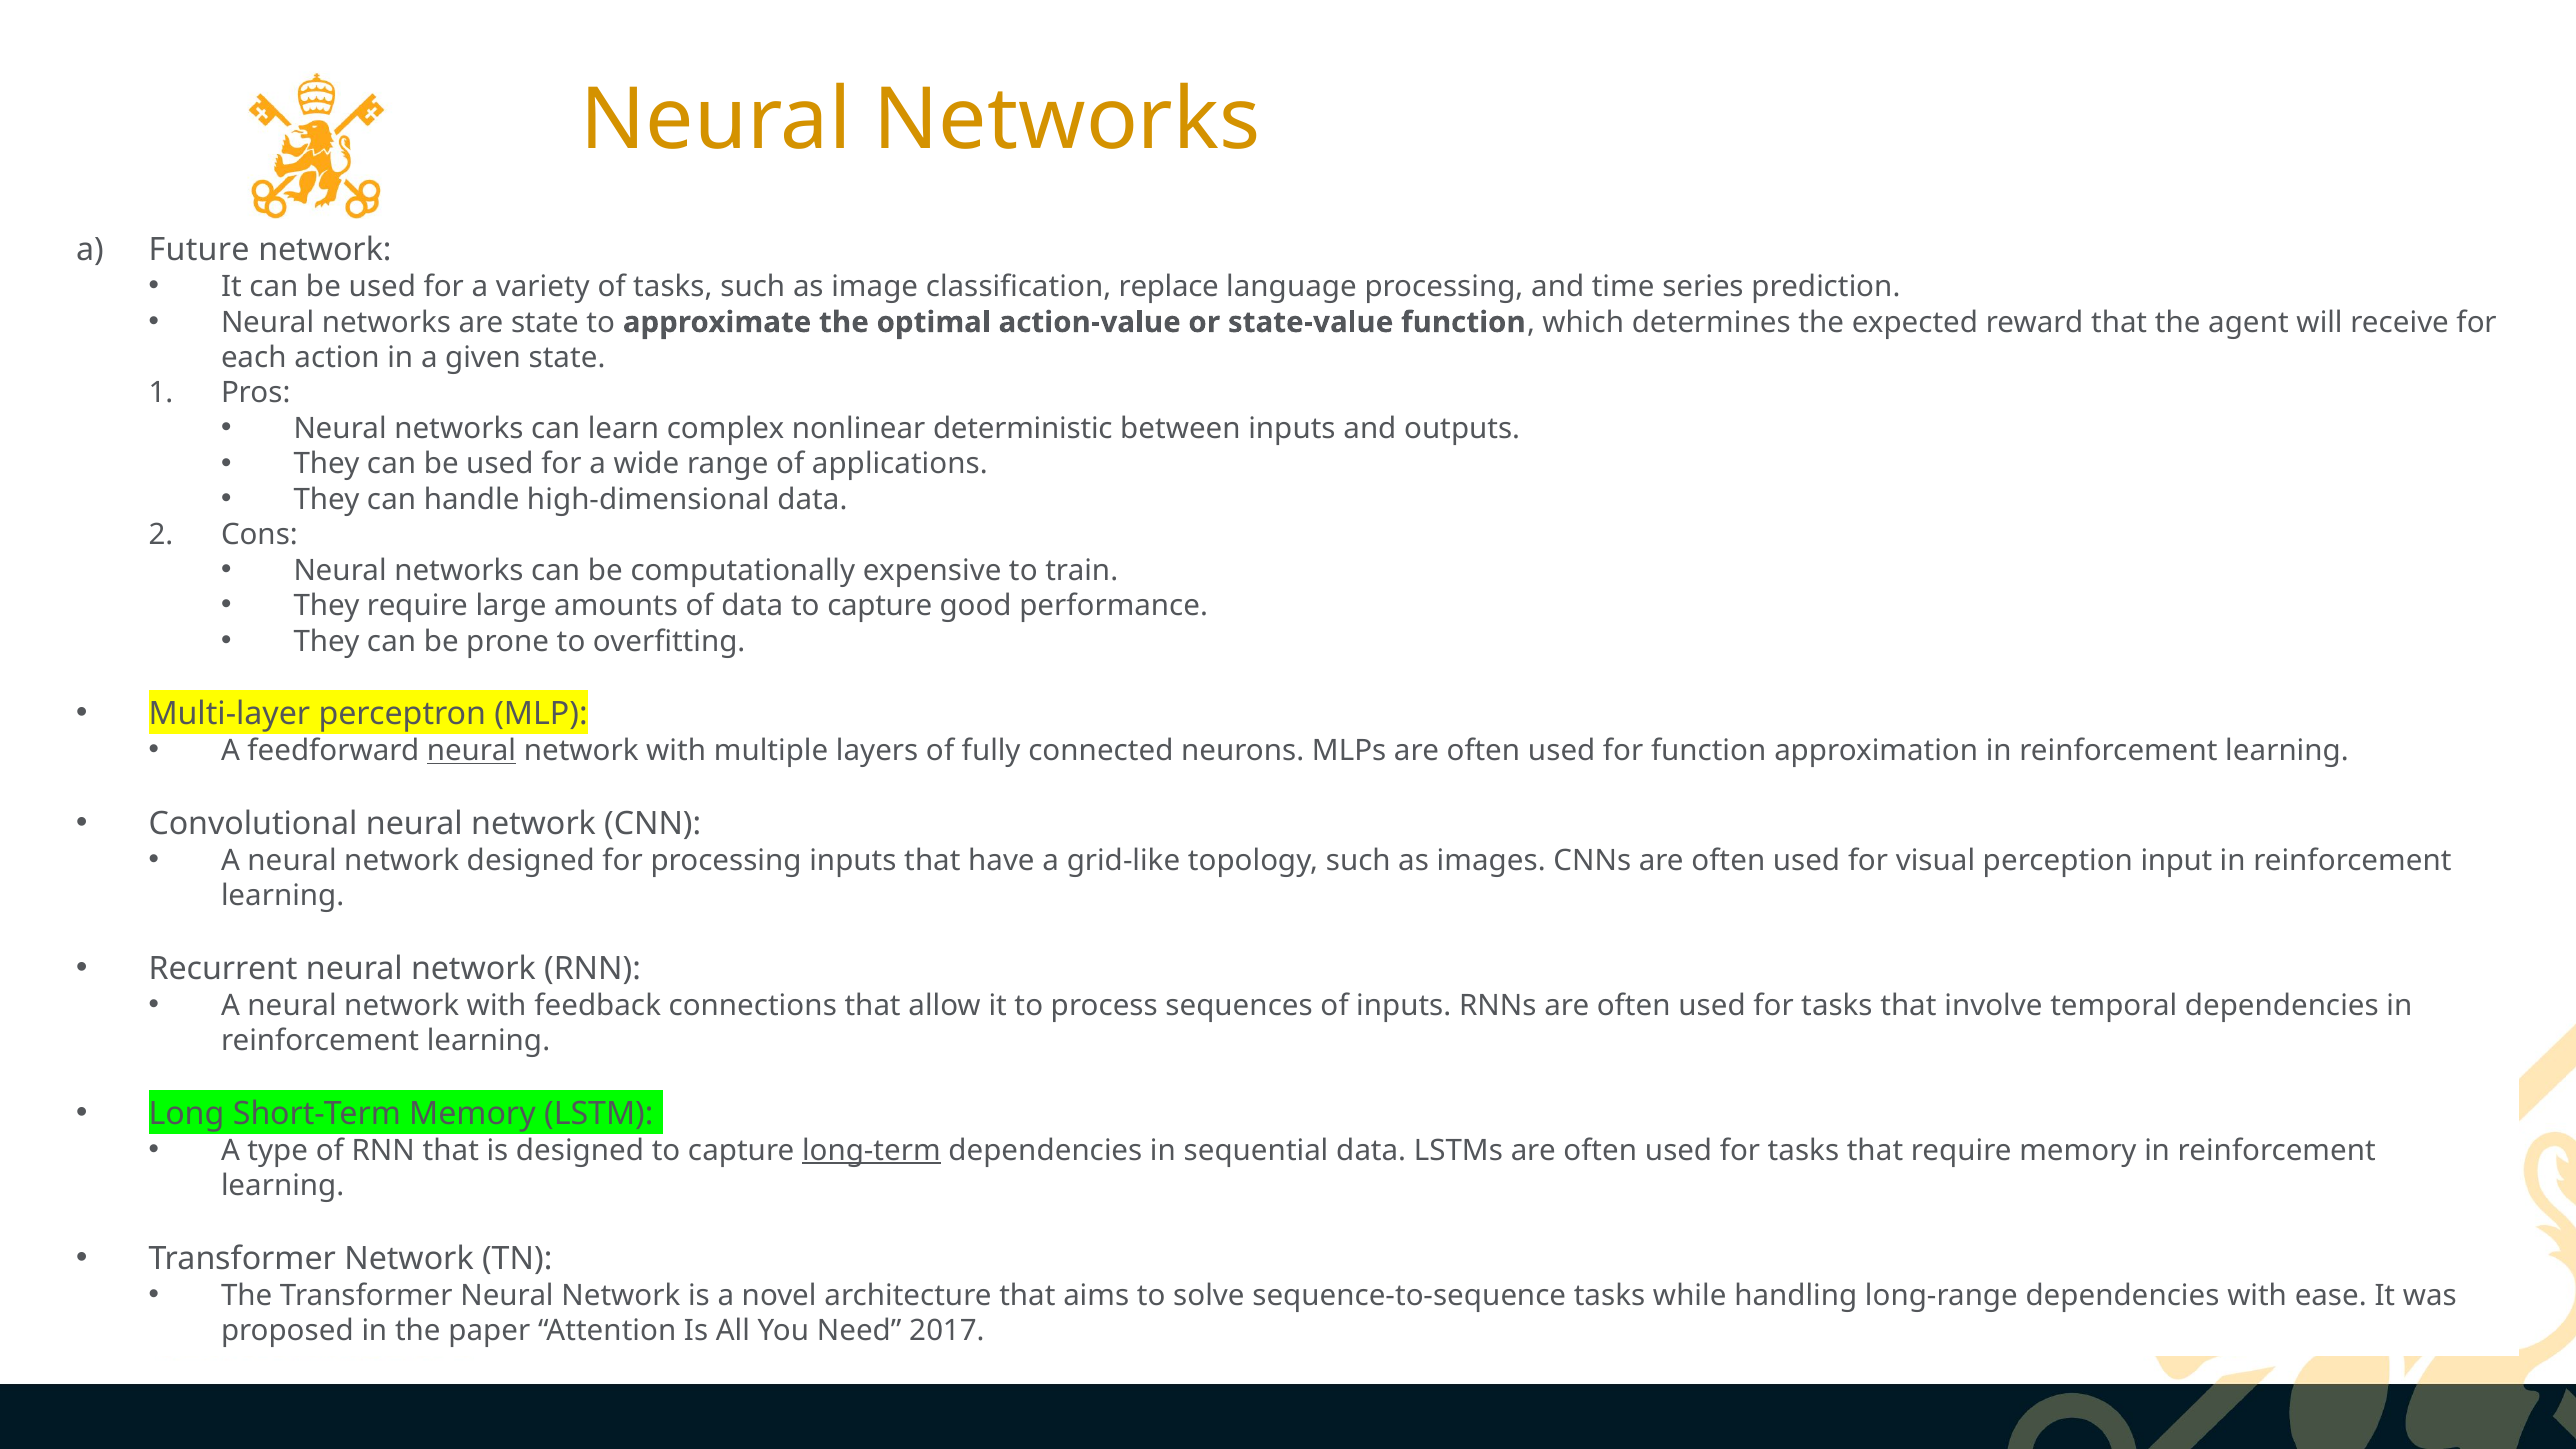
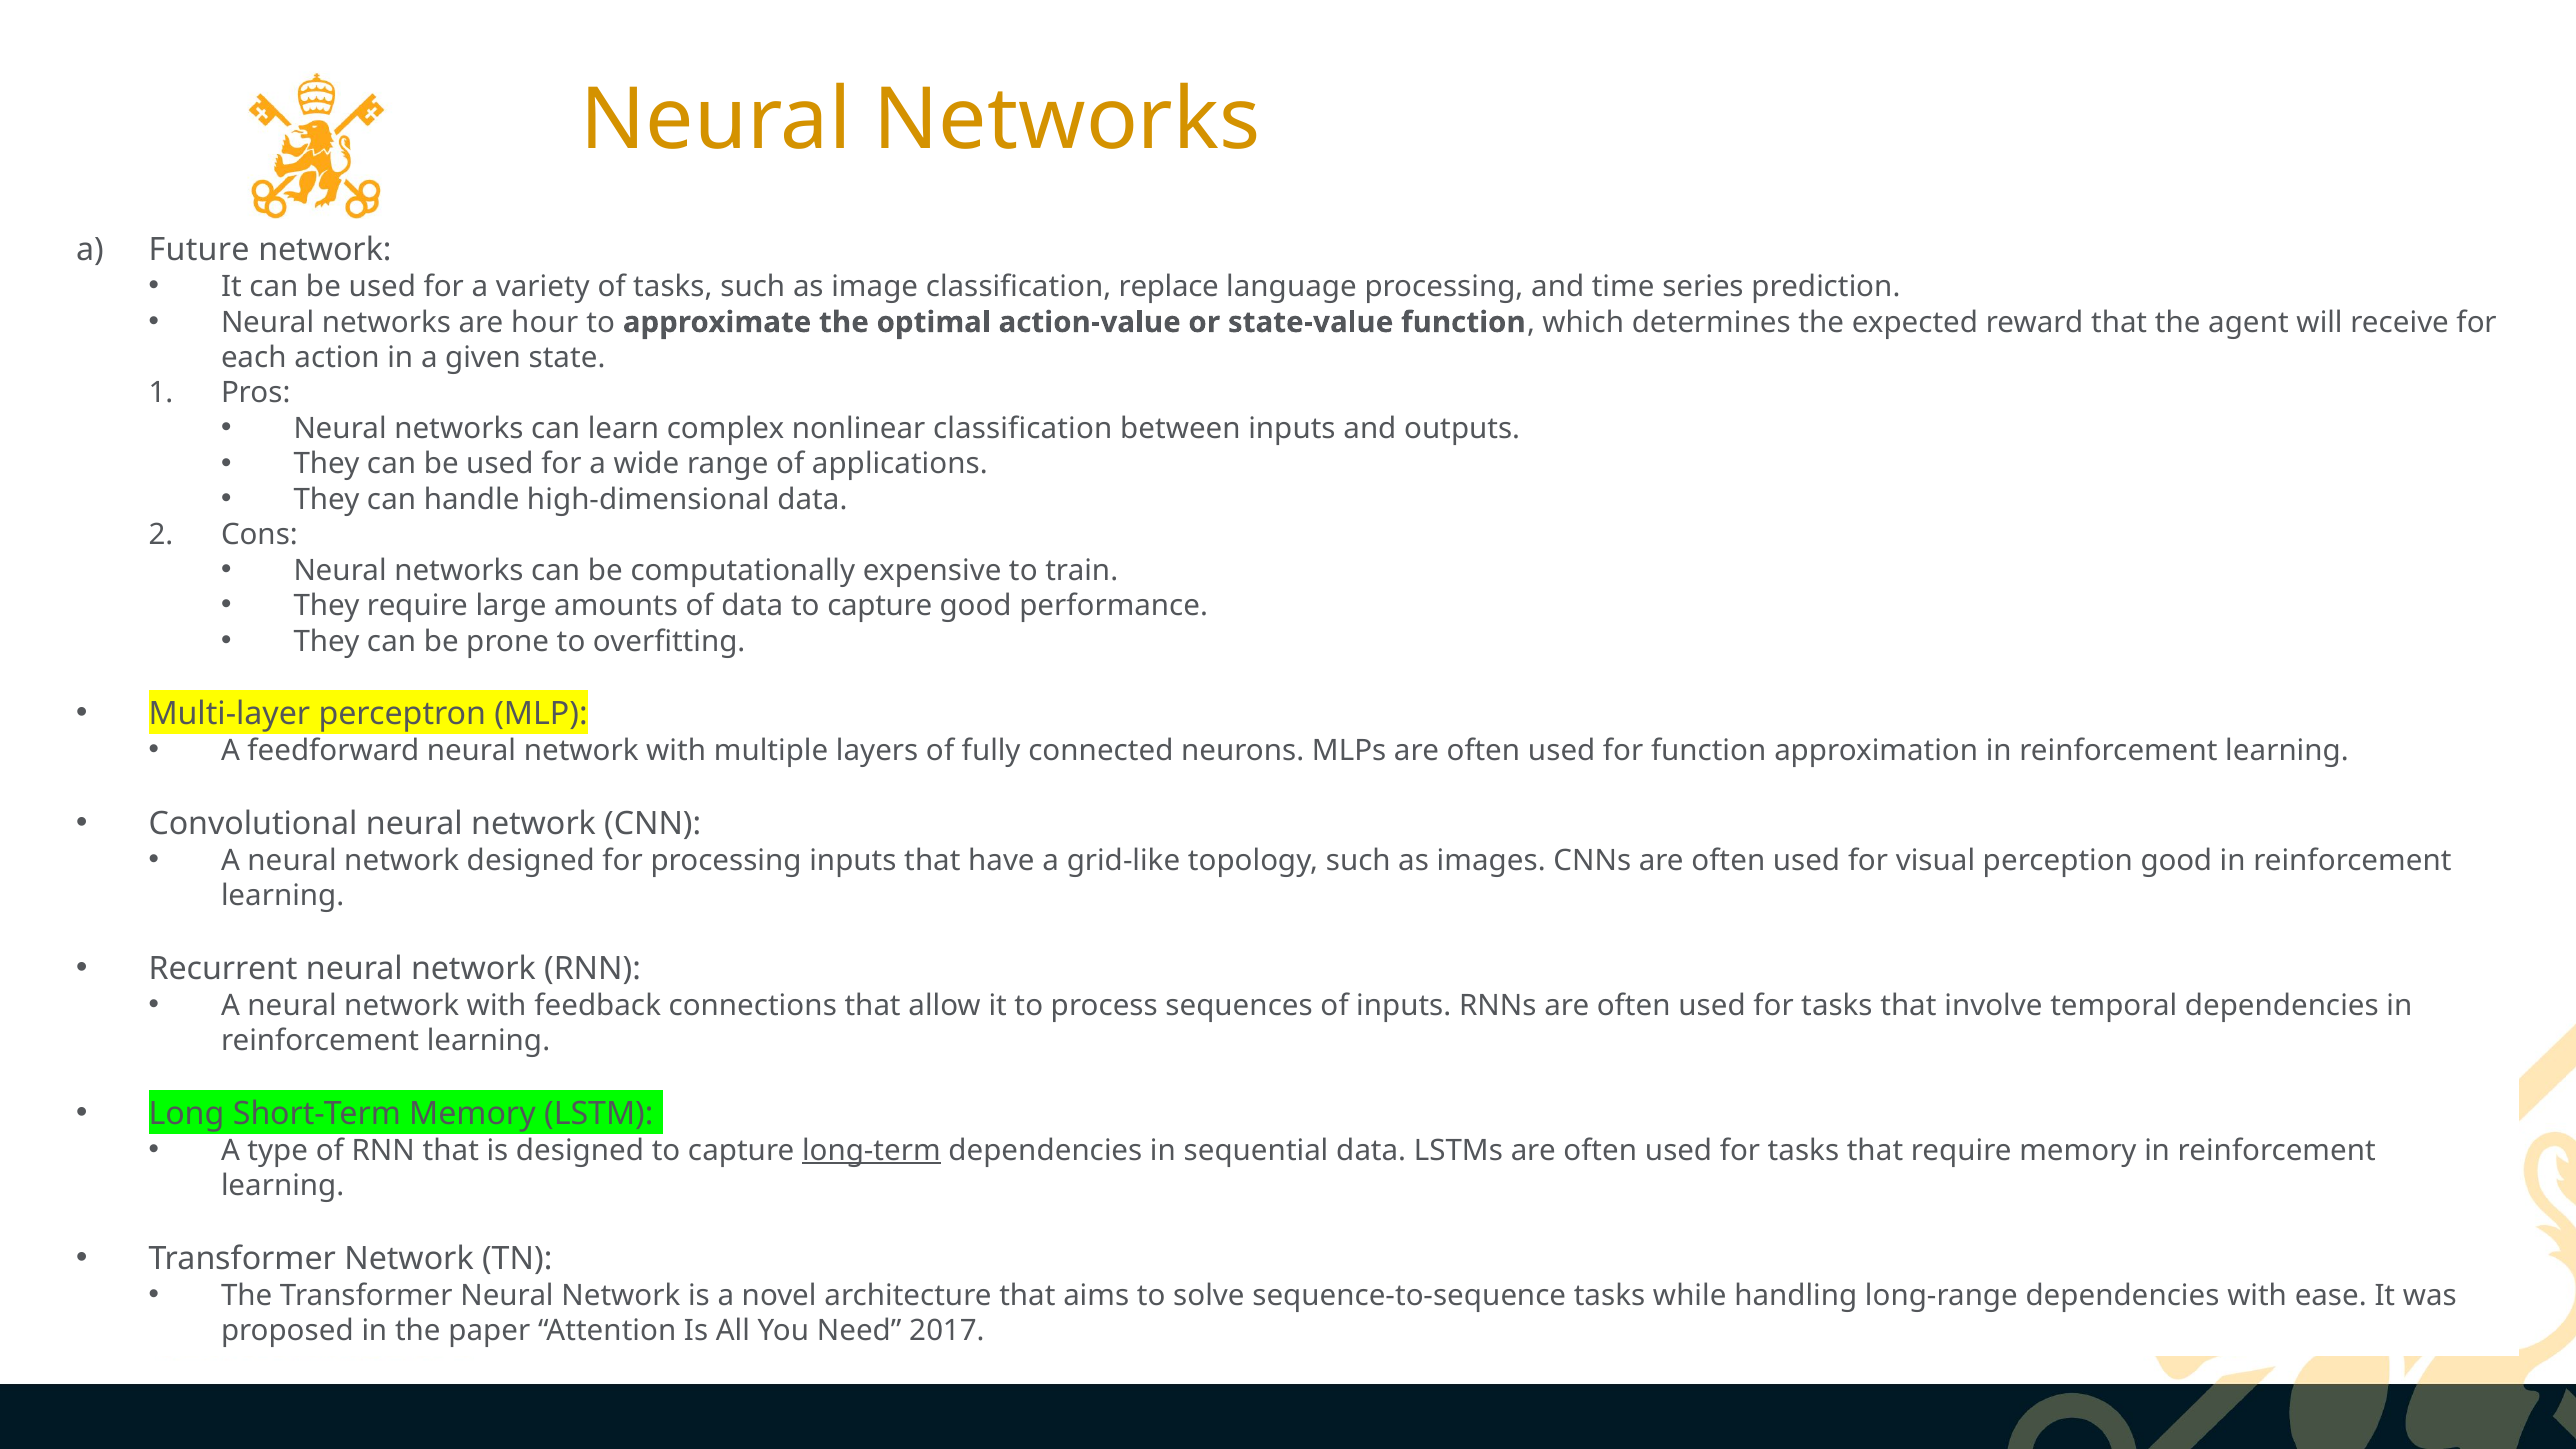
are state: state -> hour
nonlinear deterministic: deterministic -> classification
neural at (471, 751) underline: present -> none
perception input: input -> good
